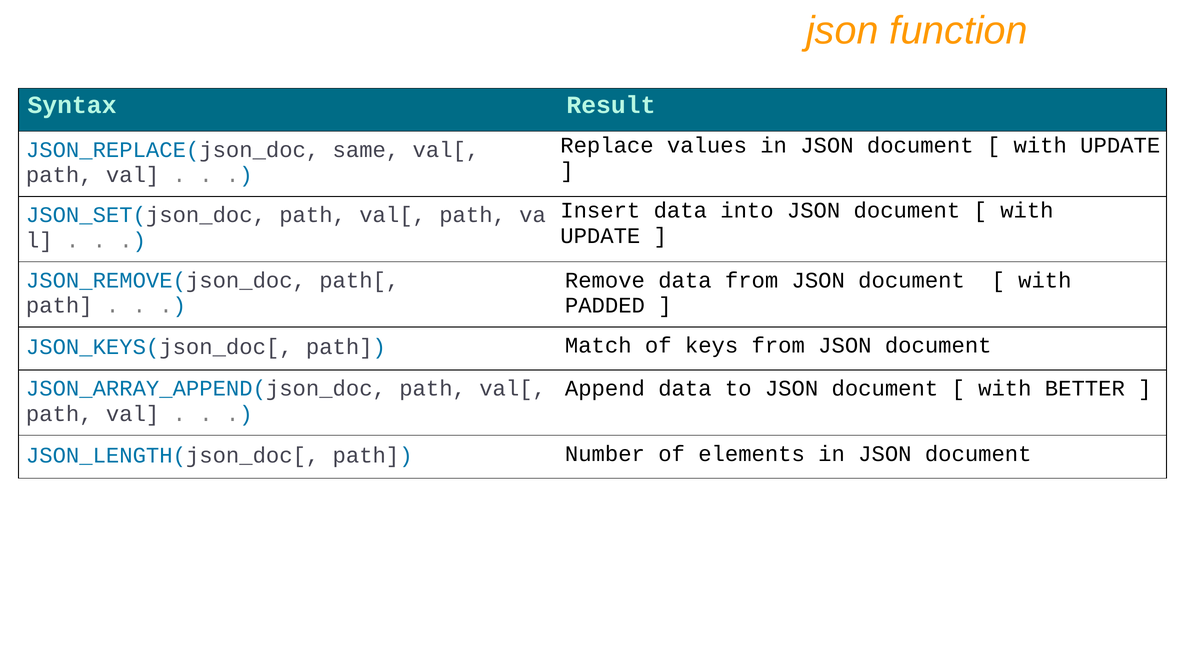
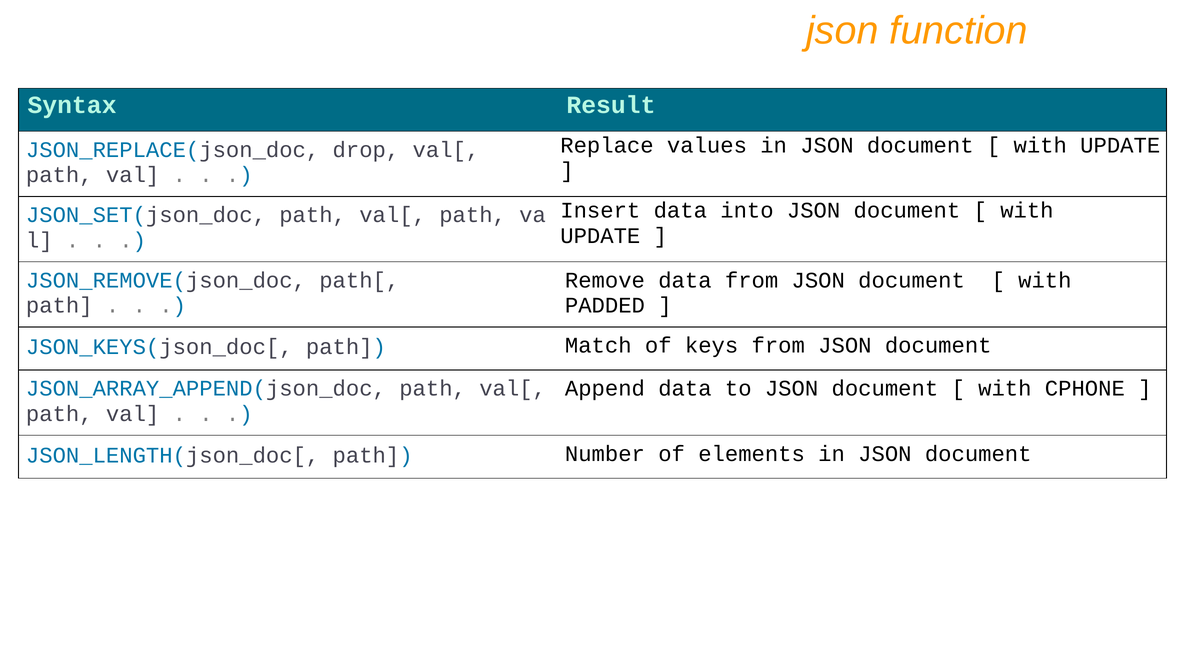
same: same -> drop
BETTER: BETTER -> CPHONE
